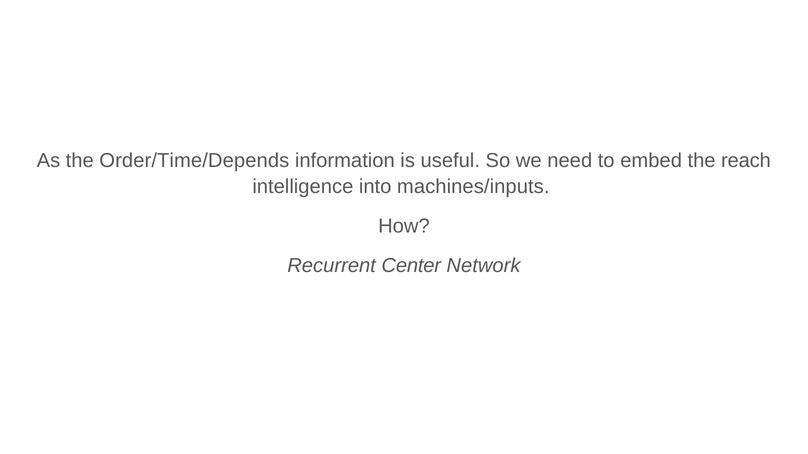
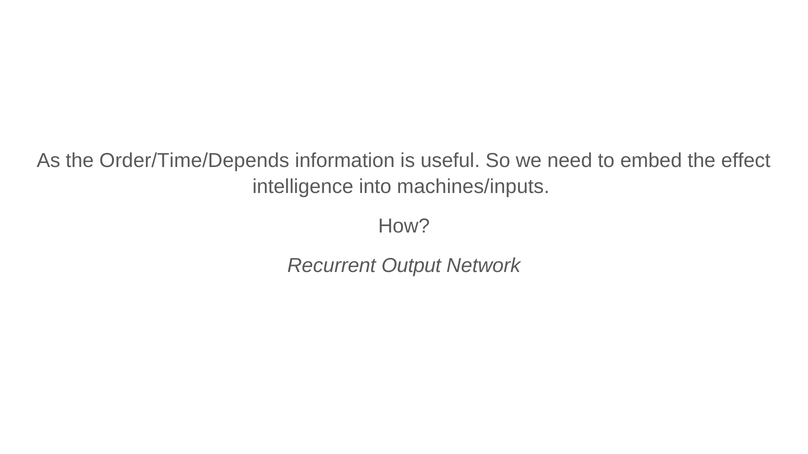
reach: reach -> effect
Center: Center -> Output
